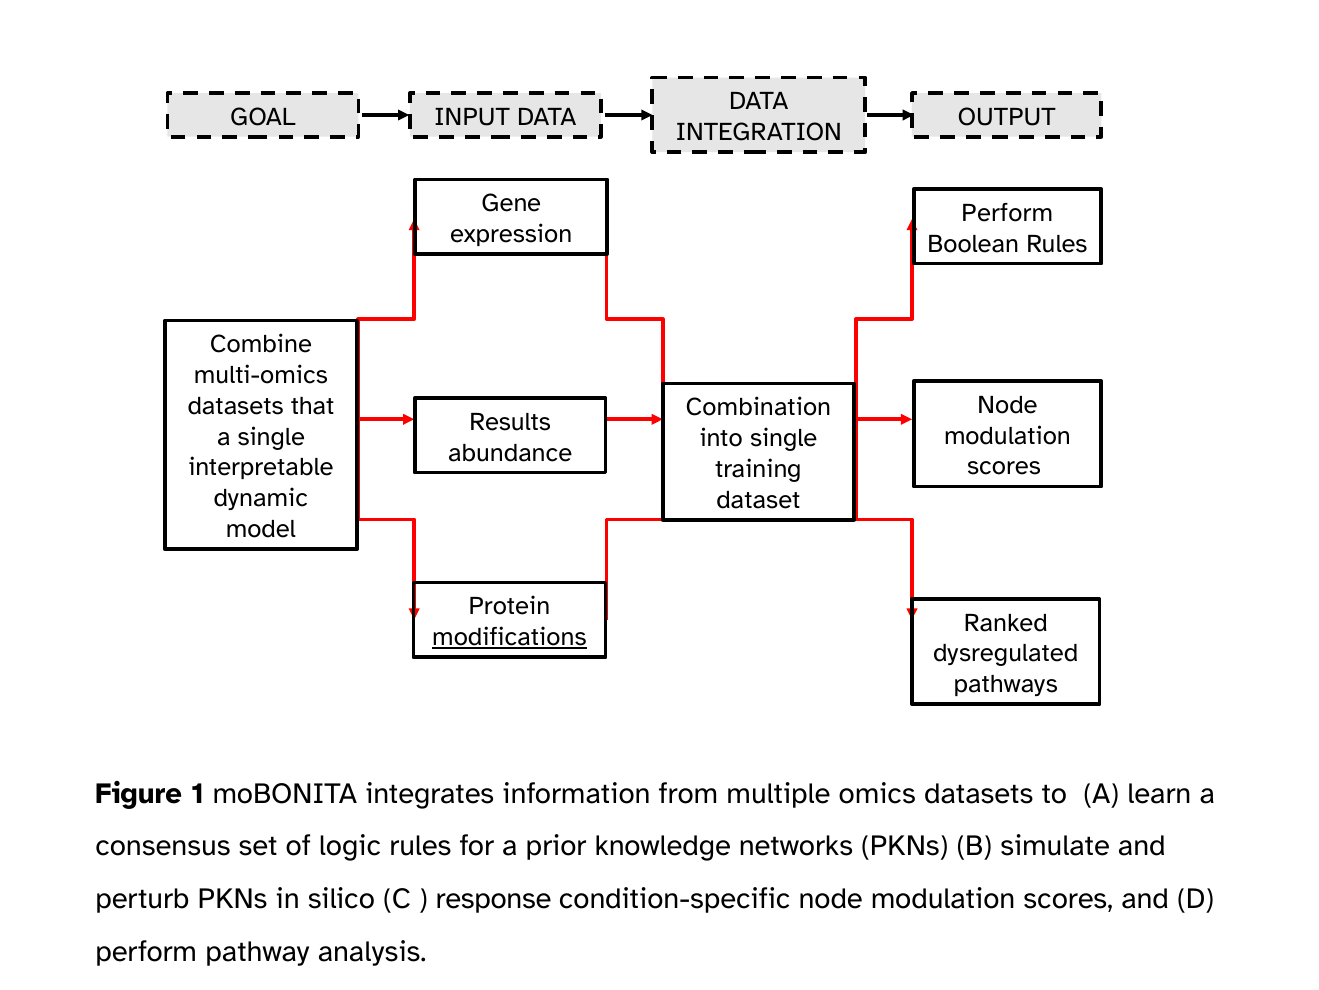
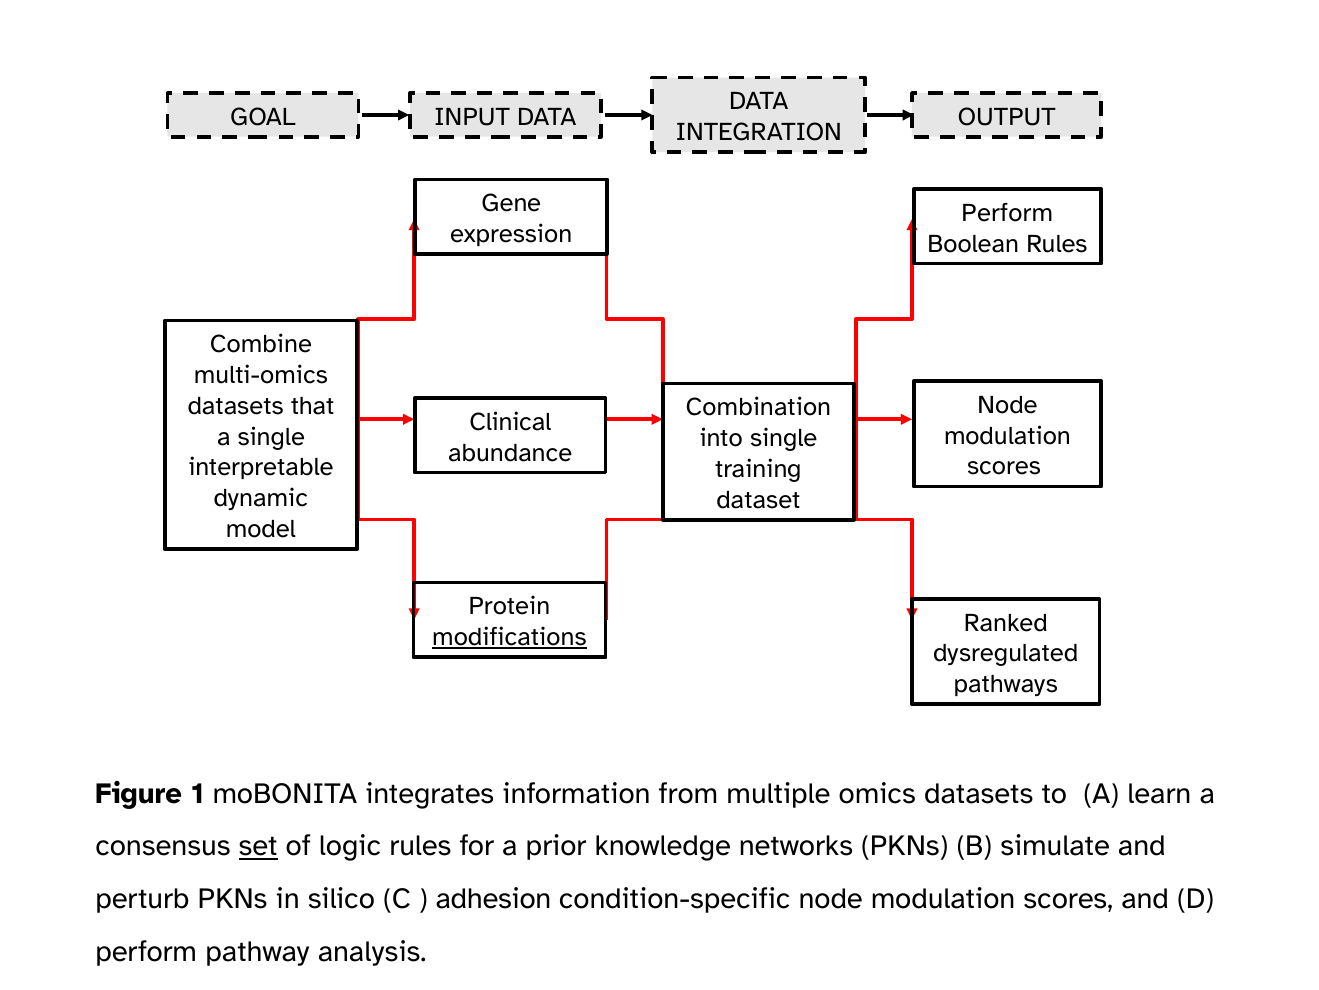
Results: Results -> Clinical
set underline: none -> present
response: response -> adhesion
